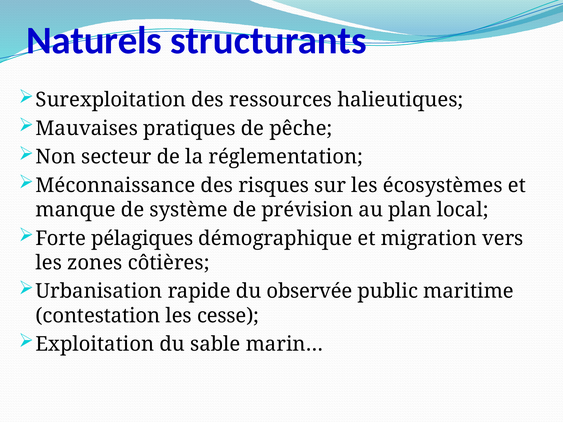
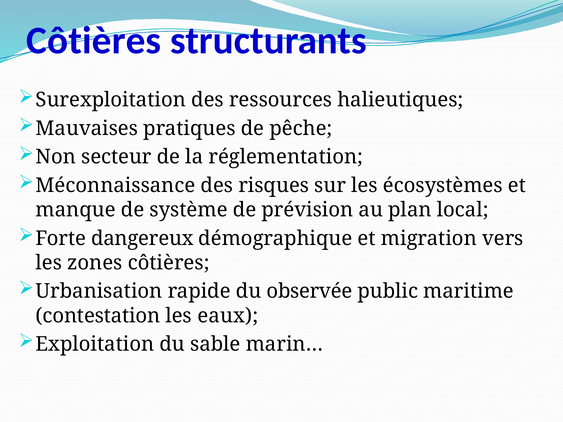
Naturels at (94, 41): Naturels -> Côtières
pélagiques: pélagiques -> dangereux
cesse: cesse -> eaux
